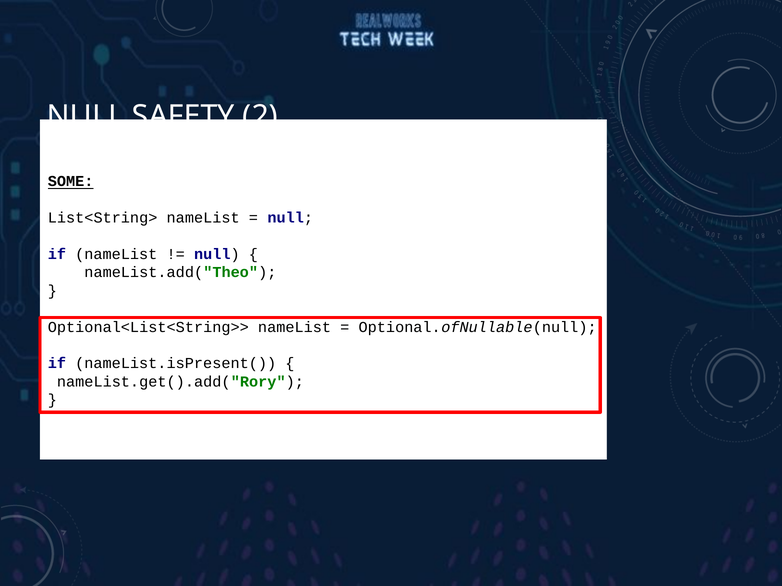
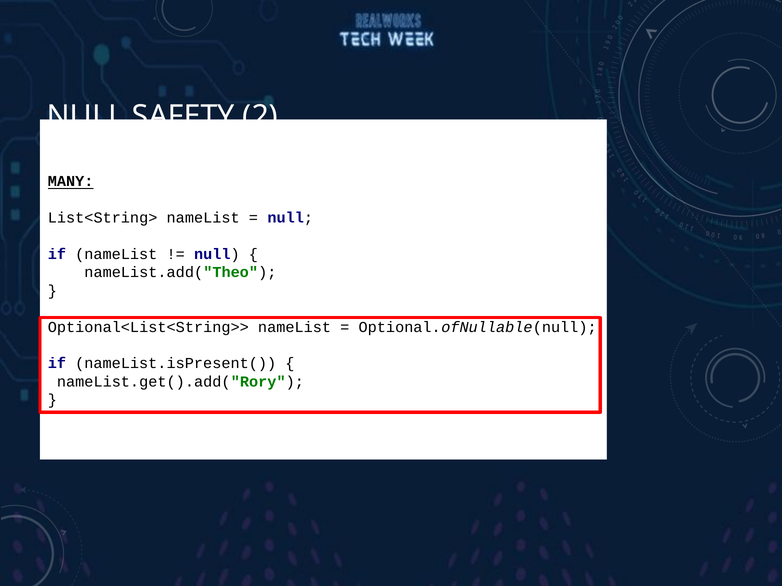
SOME: SOME -> MANY
